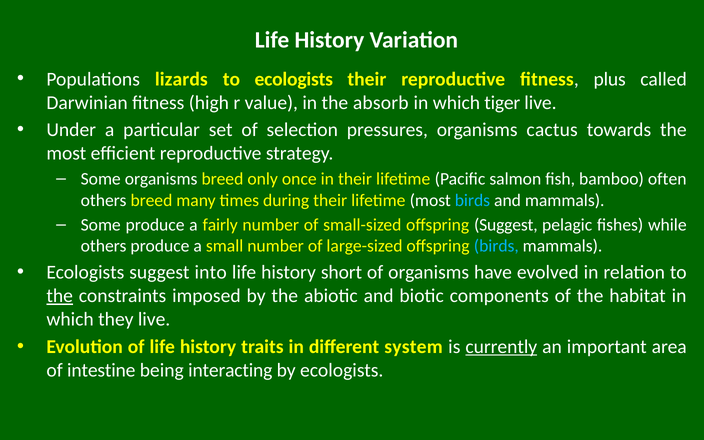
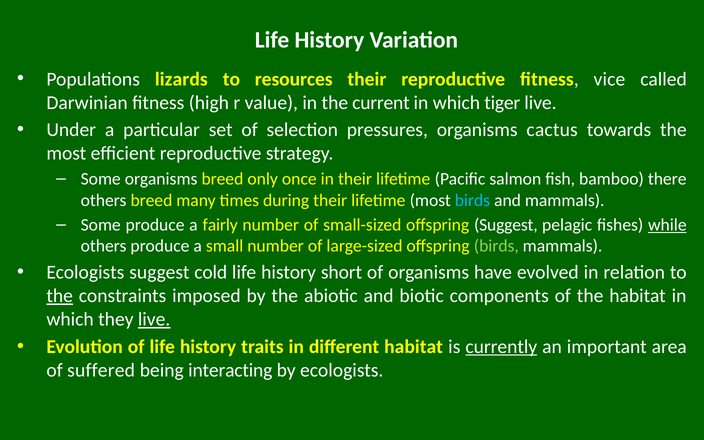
to ecologists: ecologists -> resources
plus: plus -> vice
absorb: absorb -> current
often: often -> there
while underline: none -> present
birds at (496, 246) colour: light blue -> light green
into: into -> cold
live at (154, 319) underline: none -> present
different system: system -> habitat
intestine: intestine -> suffered
